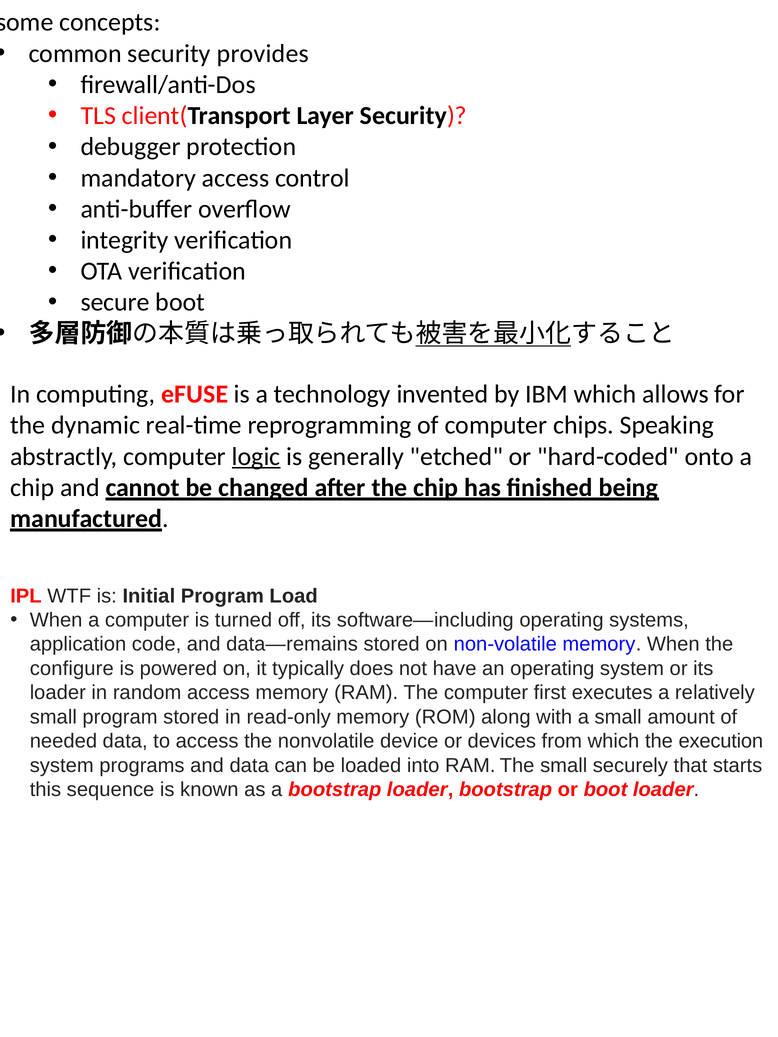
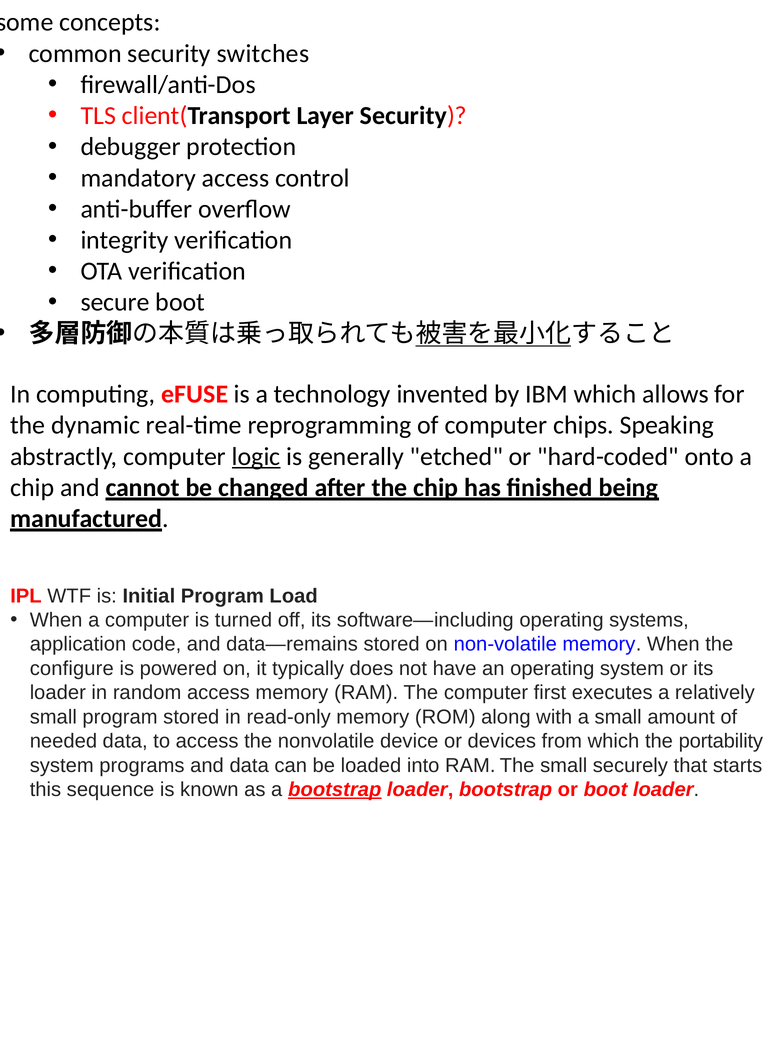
provides: provides -> switches
execution: execution -> portability
bootstrap at (335, 790) underline: none -> present
